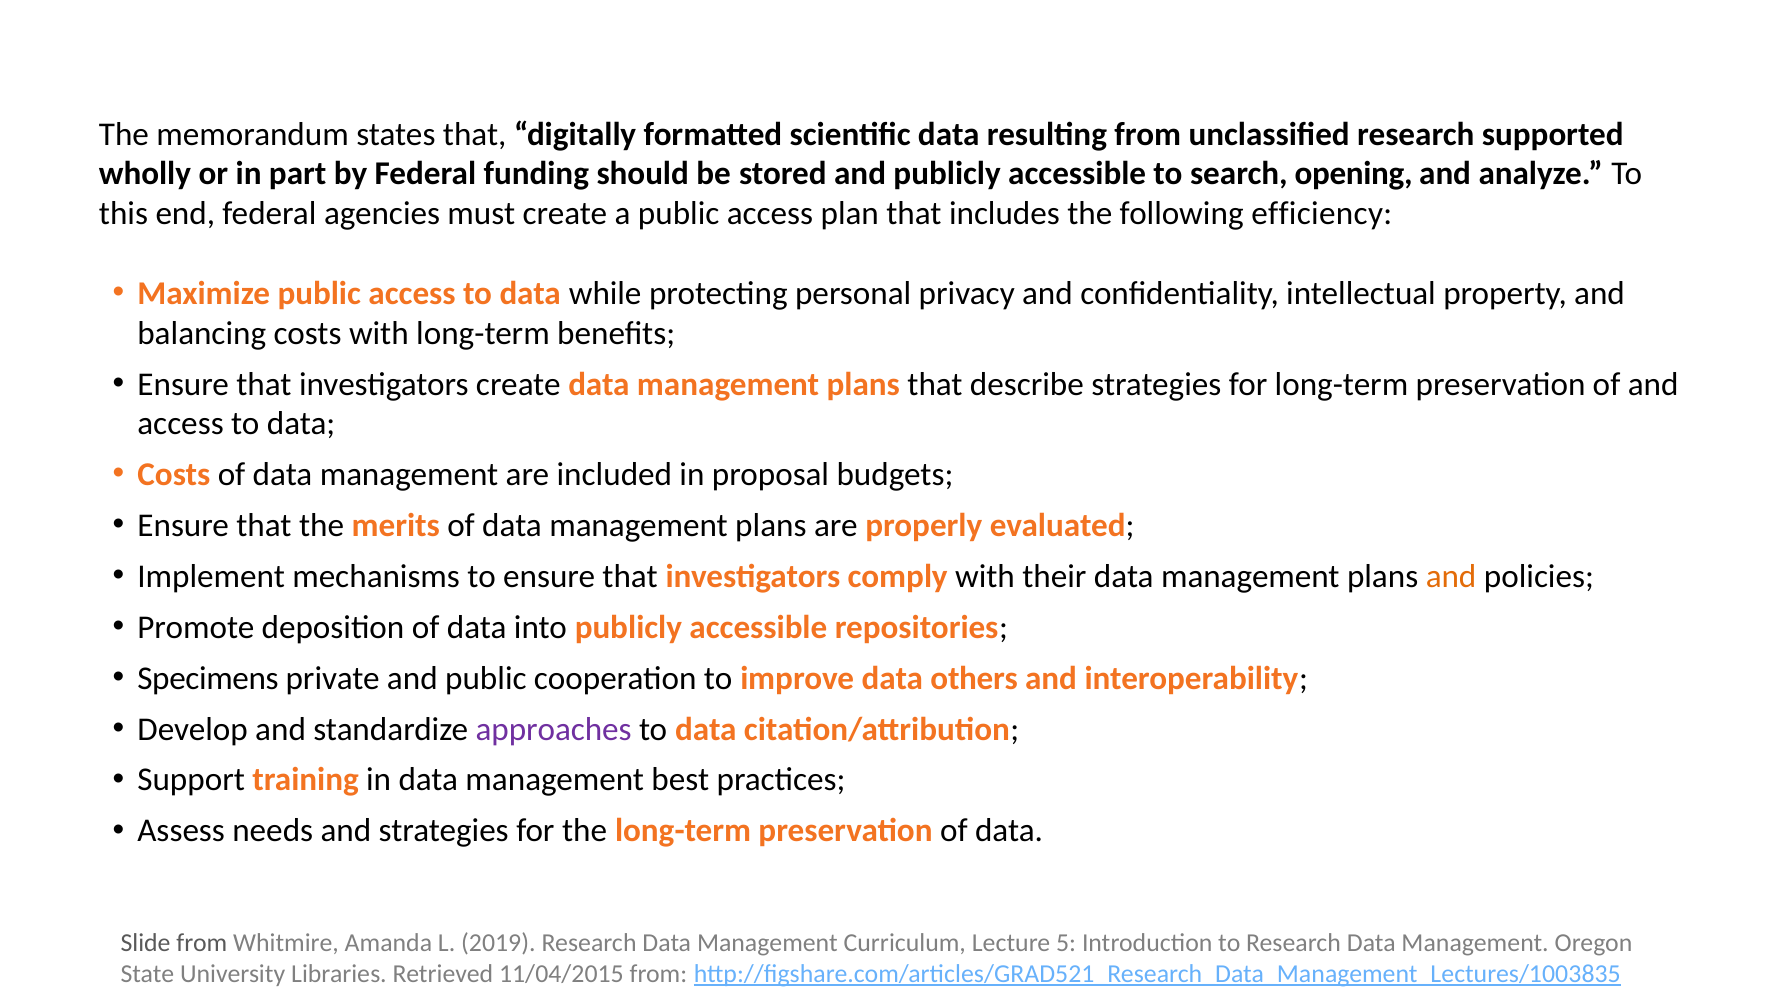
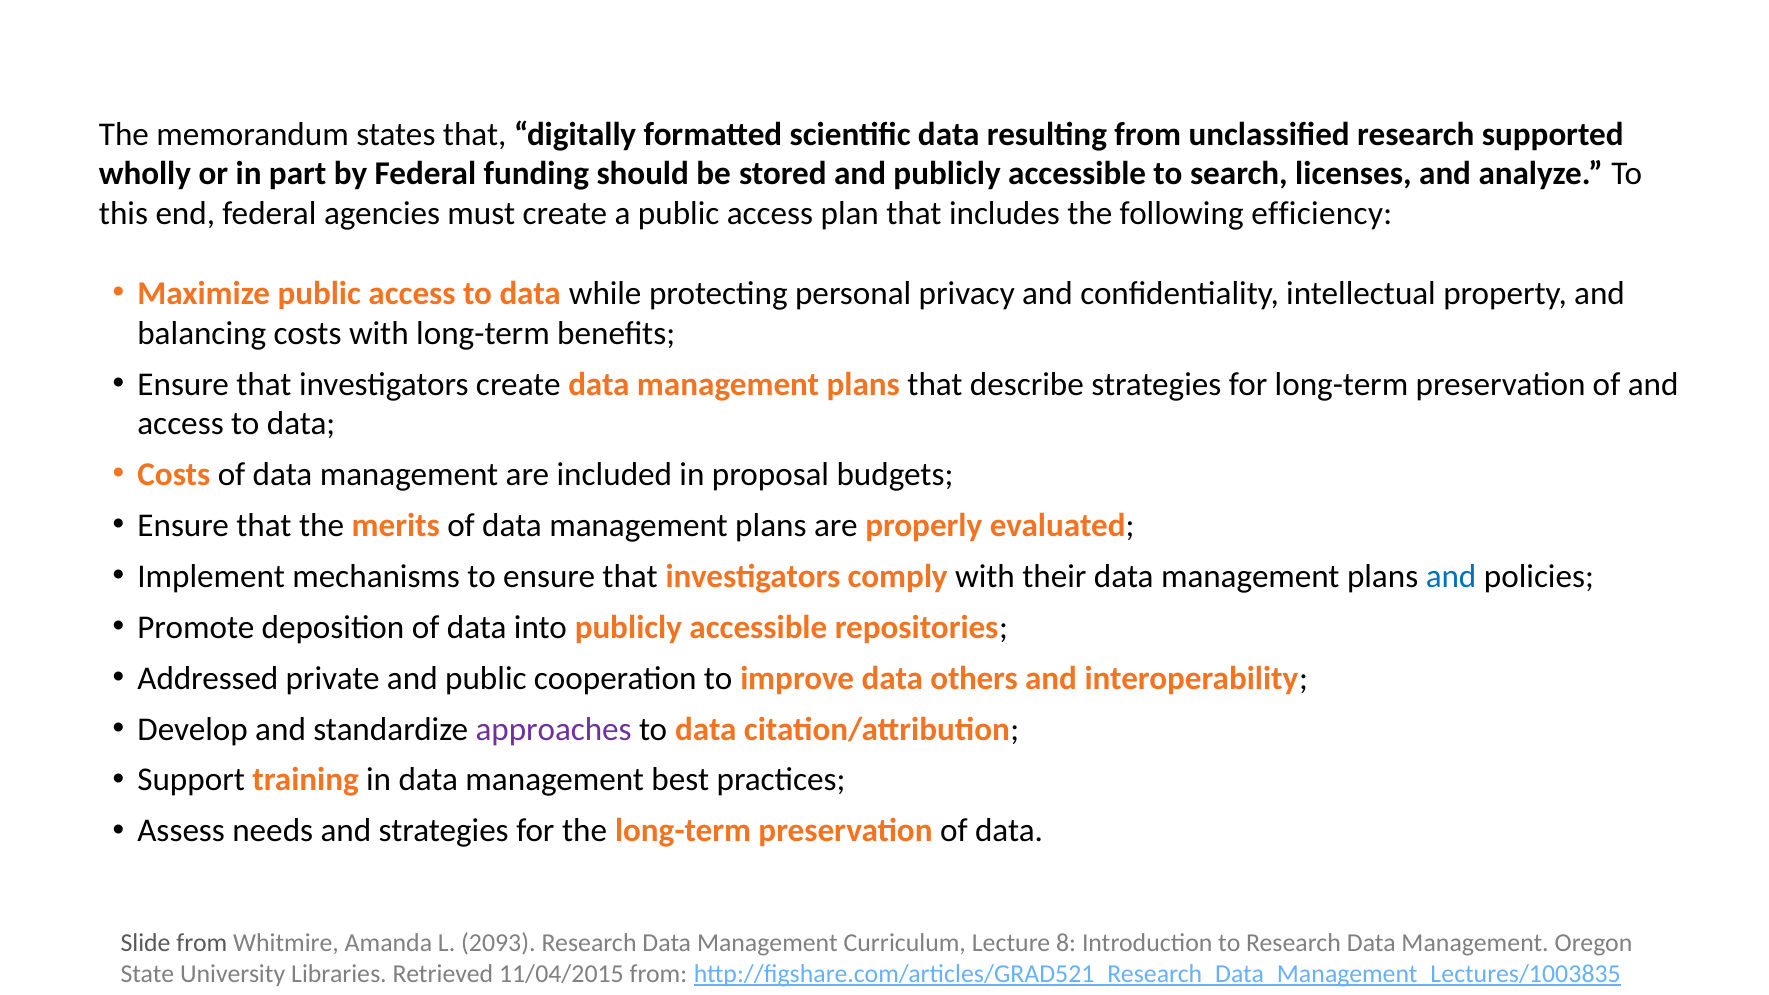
opening: opening -> licenses
and at (1451, 577) colour: orange -> blue
Specimens: Specimens -> Addressed
2019: 2019 -> 2093
5: 5 -> 8
